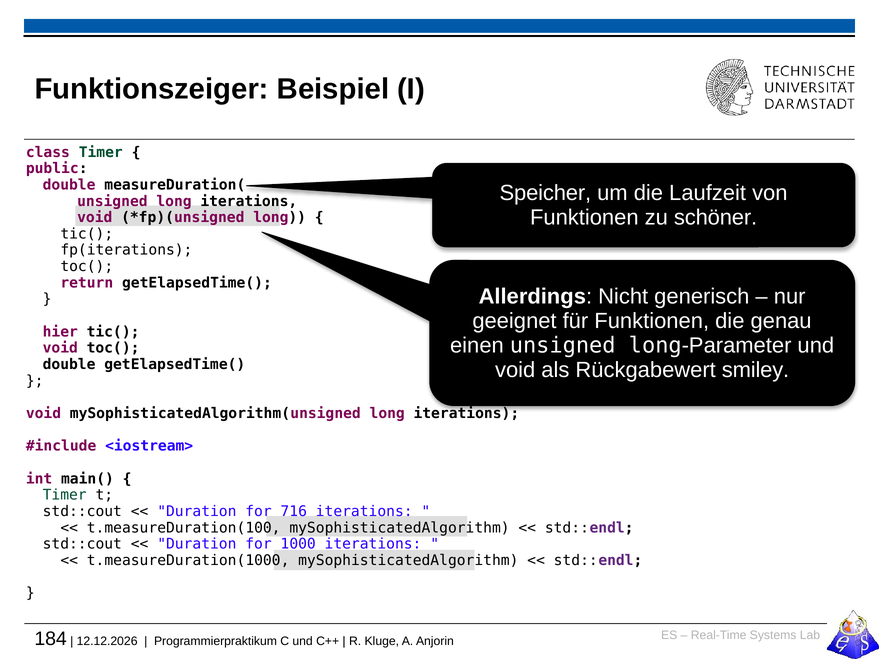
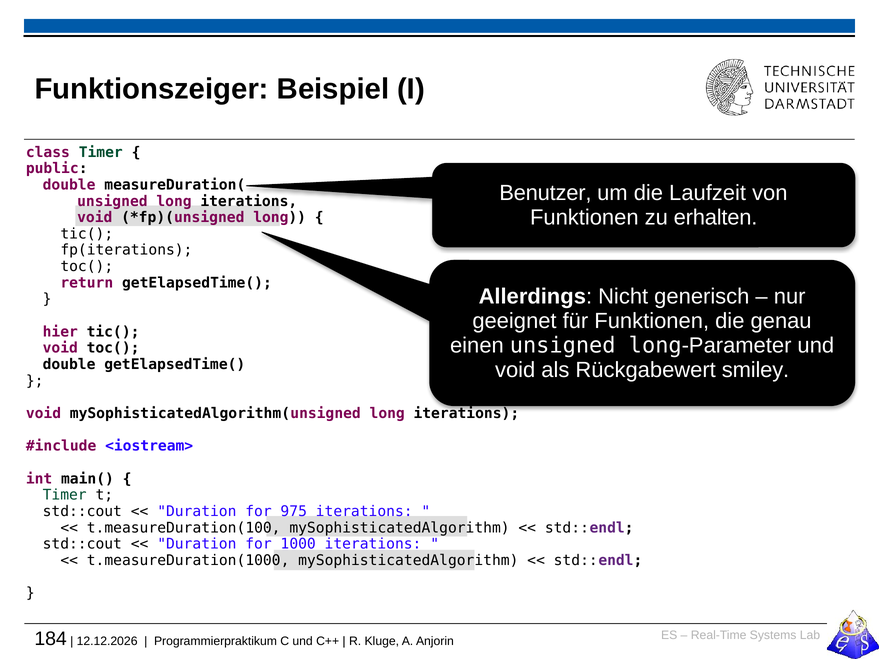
Speicher: Speicher -> Benutzer
schöner: schöner -> erhalten
716: 716 -> 975
